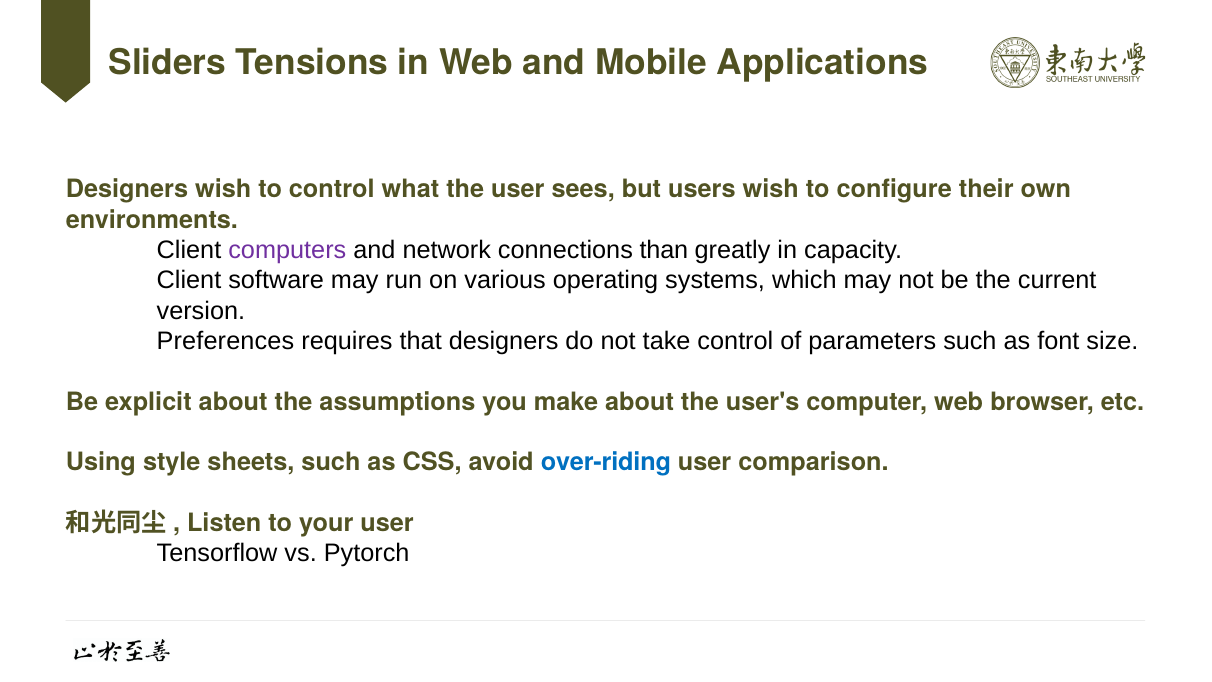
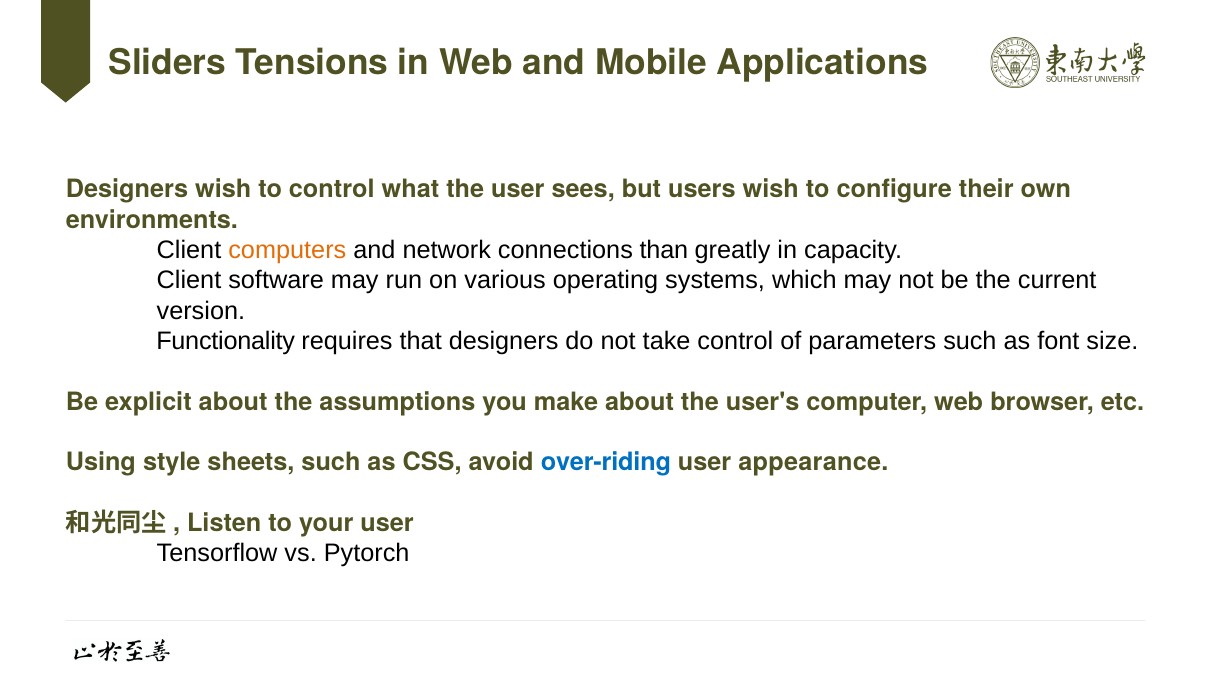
computers colour: purple -> orange
Preferences: Preferences -> Functionality
comparison: comparison -> appearance
